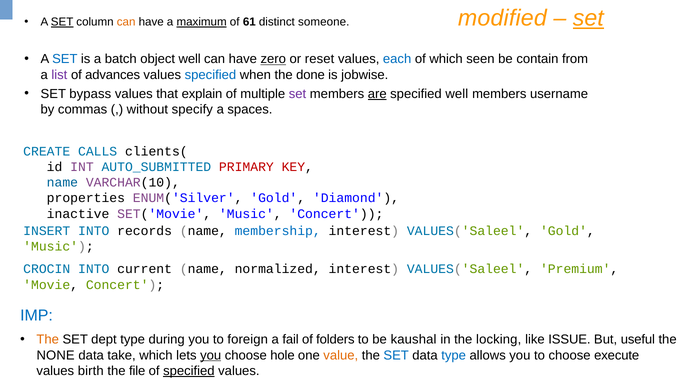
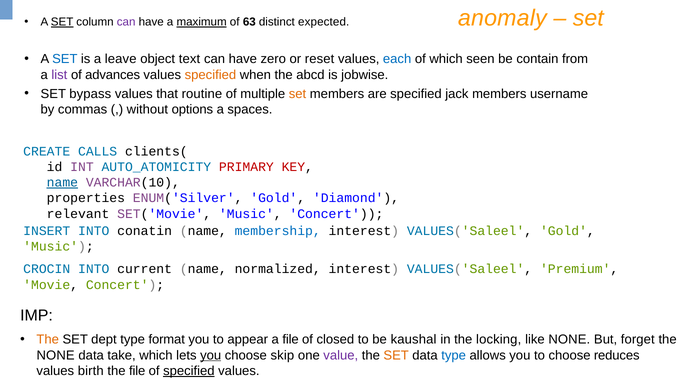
modified: modified -> anomaly
set at (588, 18) underline: present -> none
can at (126, 22) colour: orange -> purple
61: 61 -> 63
someone: someone -> expected
batch: batch -> leave
object well: well -> text
zero underline: present -> none
specified at (210, 75) colour: blue -> orange
done: done -> abcd
explain: explain -> routine
set at (298, 94) colour: purple -> orange
are underline: present -> none
specified well: well -> jack
specify: specify -> options
AUTO_SUBMITTED: AUTO_SUBMITTED -> AUTO_ATOMICITY
name at (62, 183) underline: none -> present
inactive: inactive -> relevant
records: records -> conatin
IMP colour: blue -> black
during: during -> format
foreign: foreign -> appear
a fail: fail -> file
folders: folders -> closed
like ISSUE: ISSUE -> NONE
useful: useful -> forget
hole: hole -> skip
value colour: orange -> purple
SET at (396, 356) colour: blue -> orange
execute: execute -> reduces
